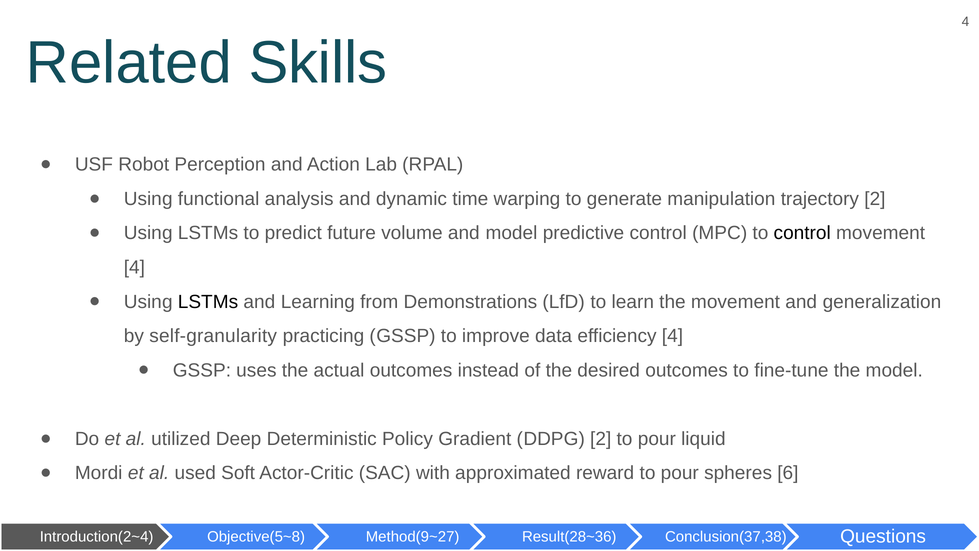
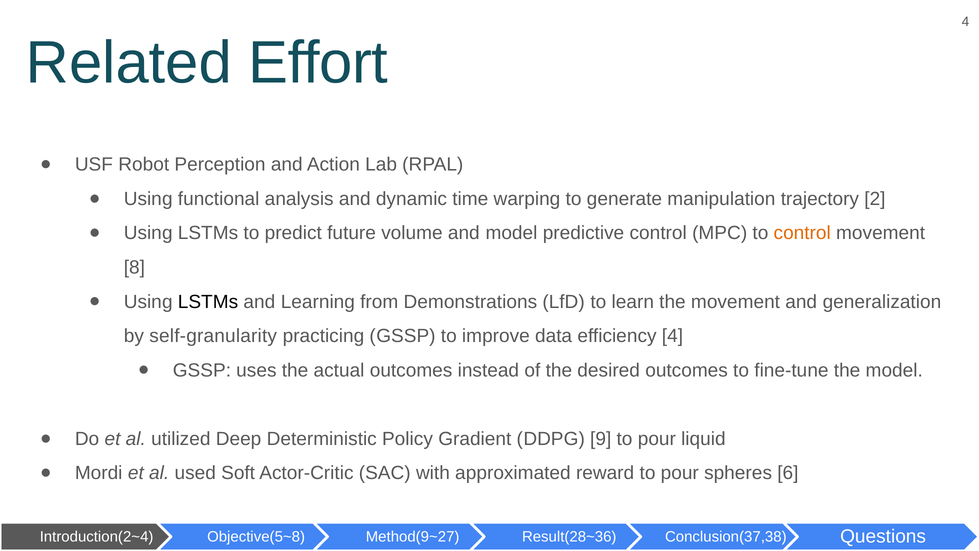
Skills: Skills -> Effort
control at (802, 233) colour: black -> orange
4 at (134, 267): 4 -> 8
DDPG 2: 2 -> 9
